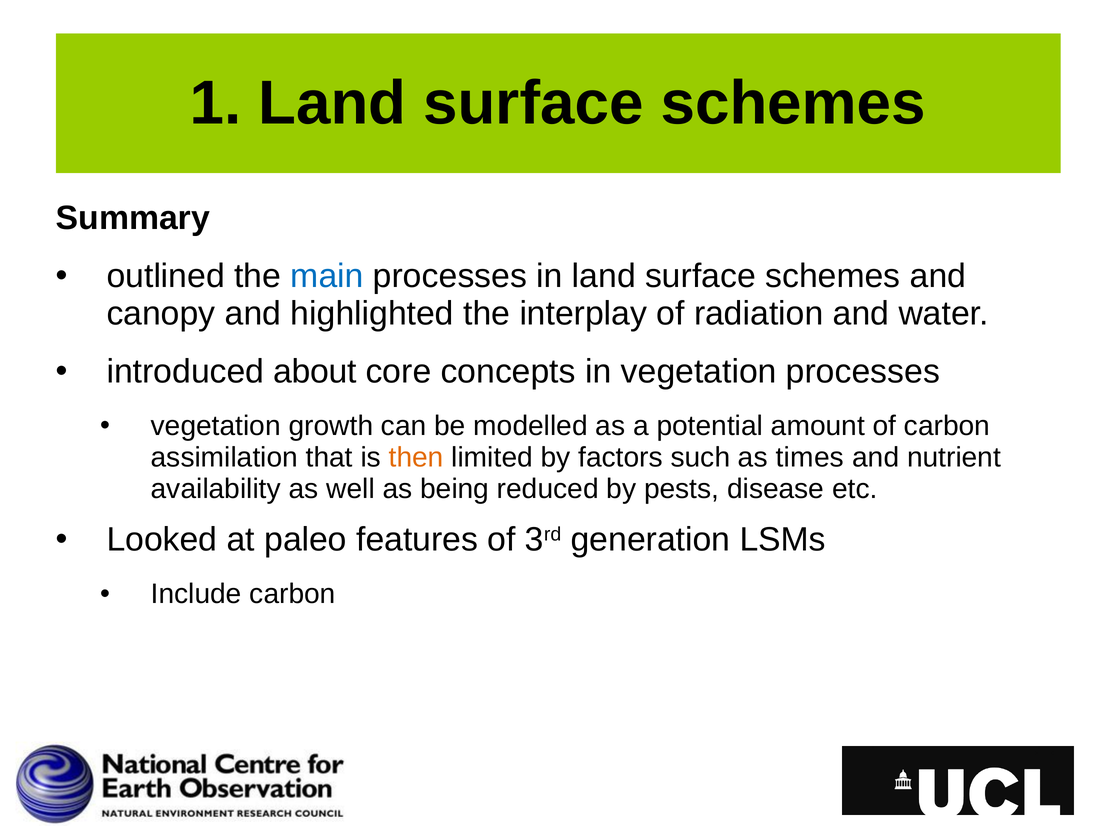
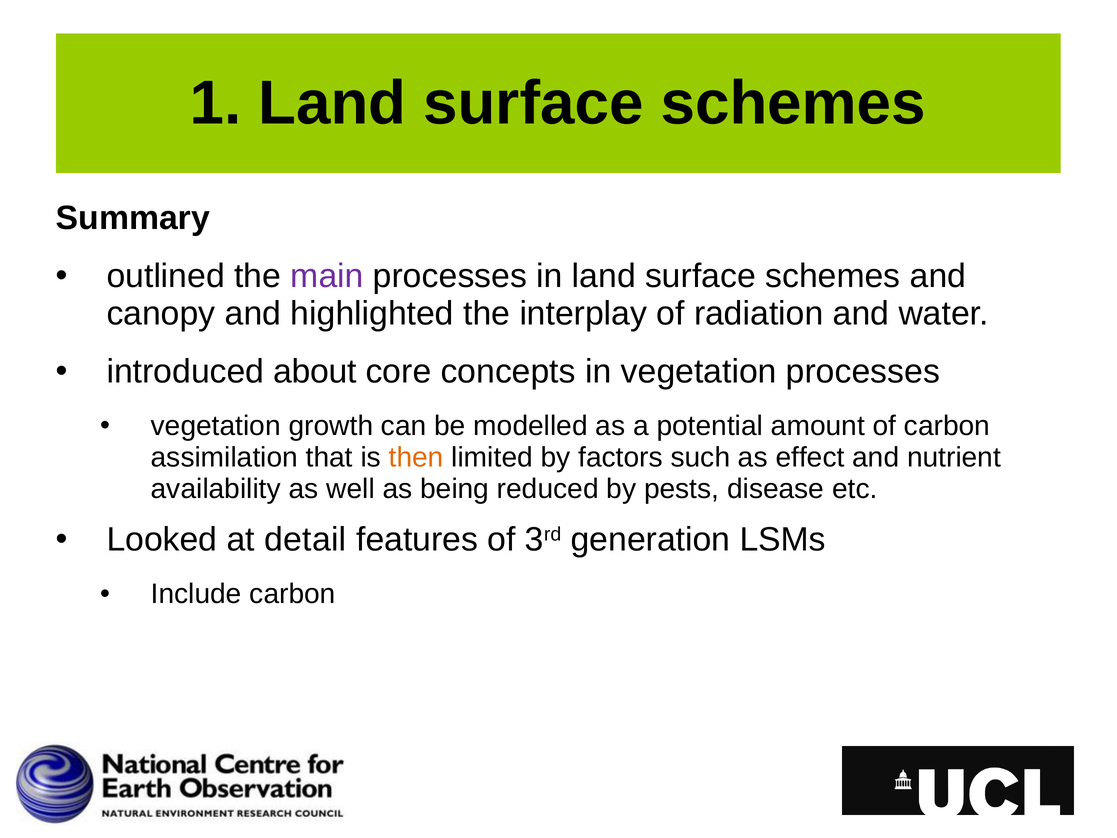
main colour: blue -> purple
times: times -> effect
paleo: paleo -> detail
